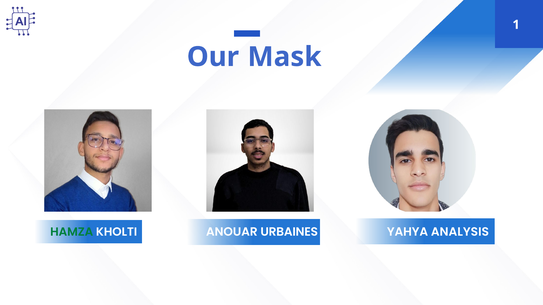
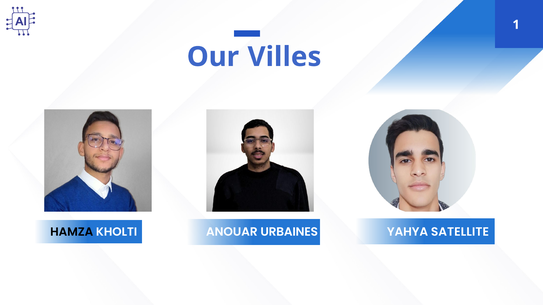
Mask: Mask -> Villes
HAMZA colour: green -> black
ANALYSIS: ANALYSIS -> SATELLITE
